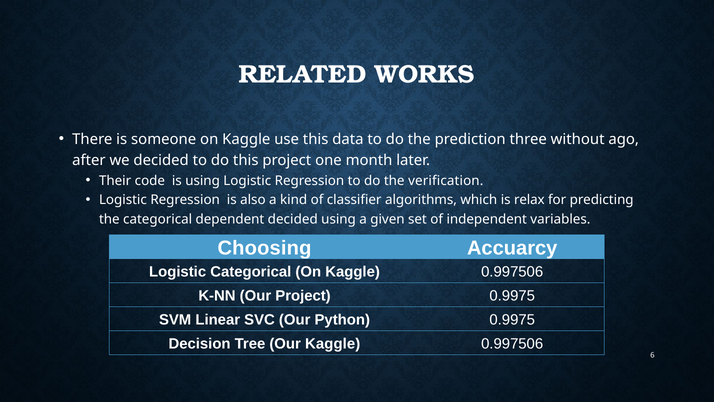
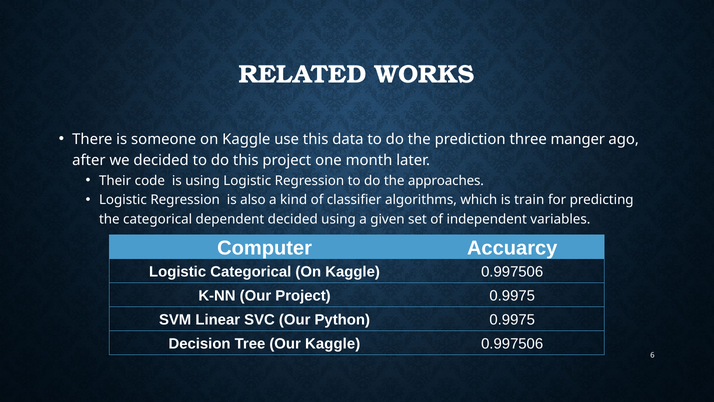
without: without -> manger
verification: verification -> approaches
relax: relax -> train
Choosing: Choosing -> Computer
